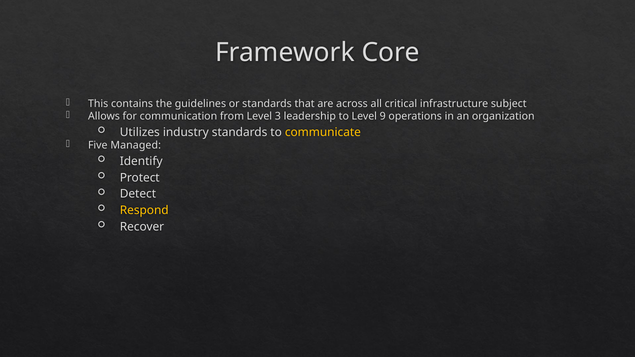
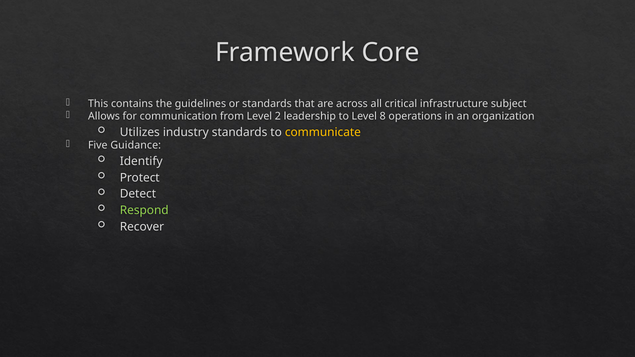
3: 3 -> 2
9: 9 -> 8
Managed: Managed -> Guidance
Respond colour: yellow -> light green
